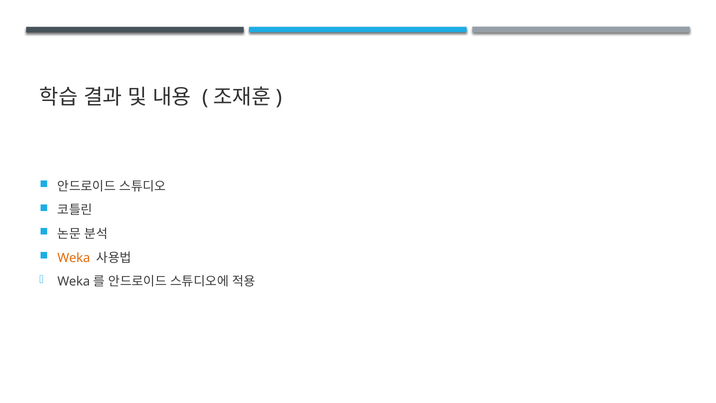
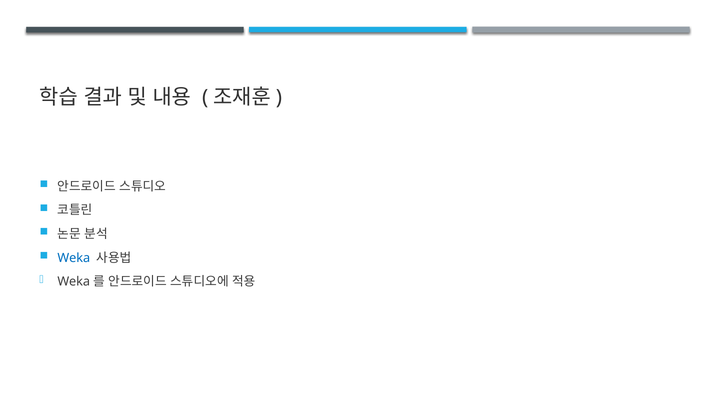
Weka colour: orange -> blue
